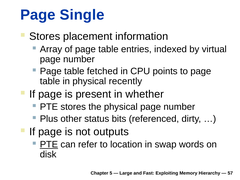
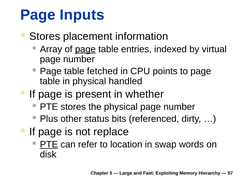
Single: Single -> Inputs
page at (85, 49) underline: none -> present
recently: recently -> handled
outputs: outputs -> replace
